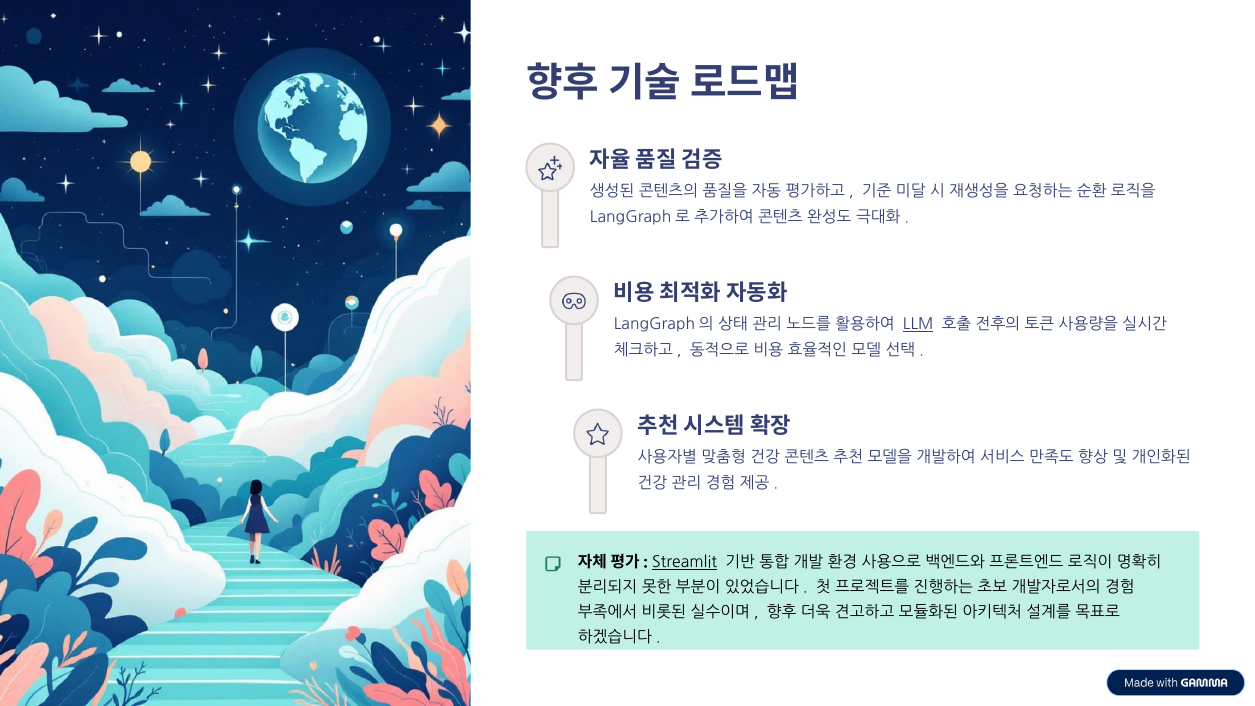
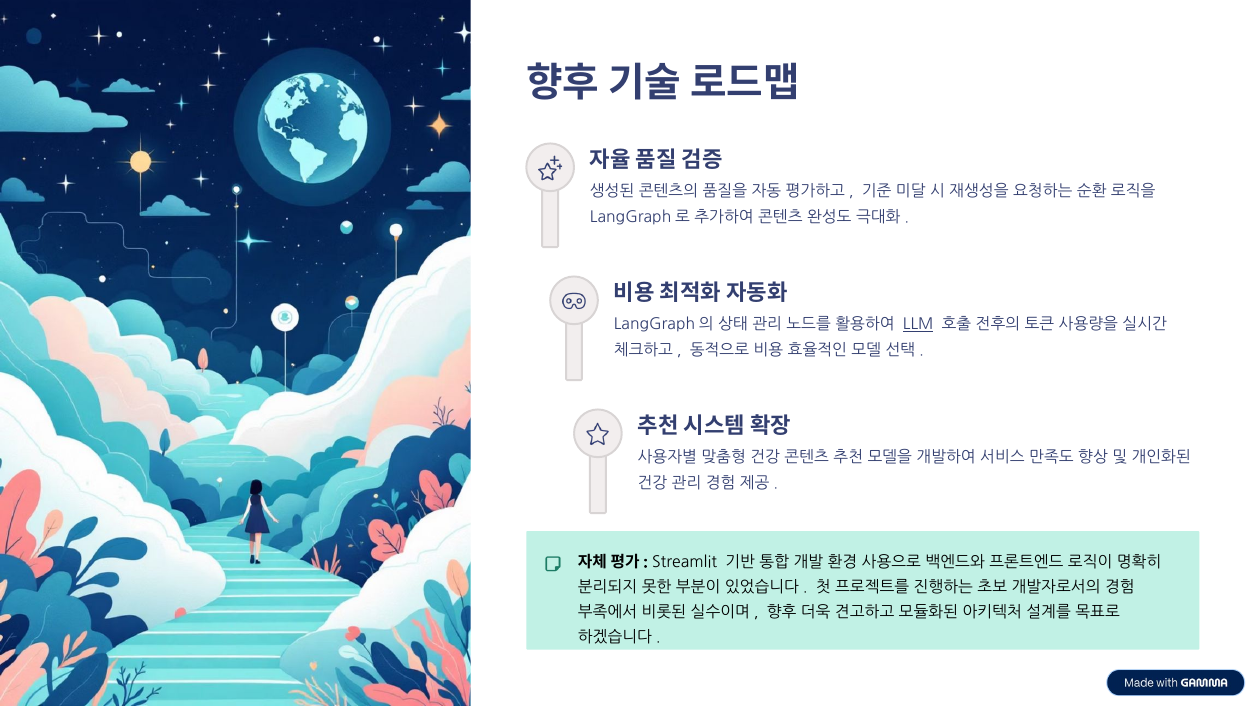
Streamlit underline: present -> none
